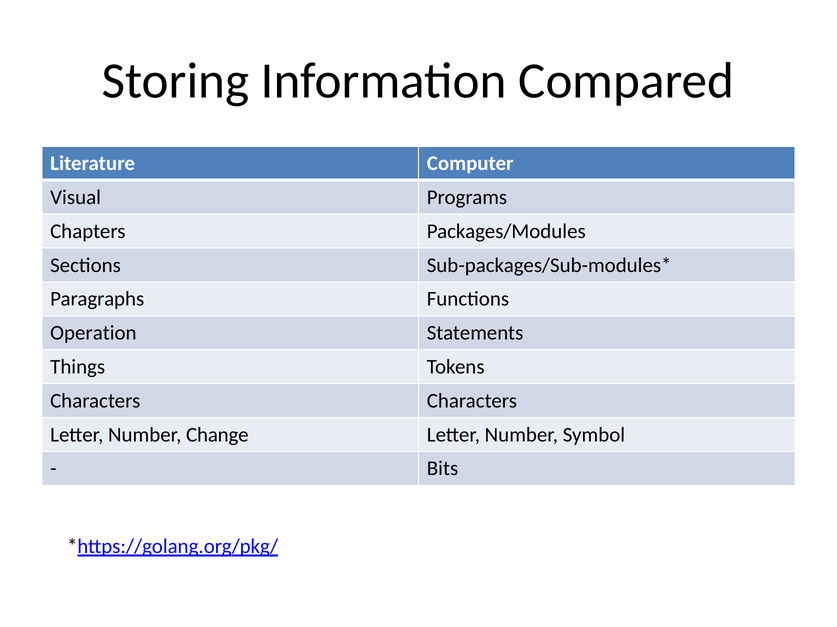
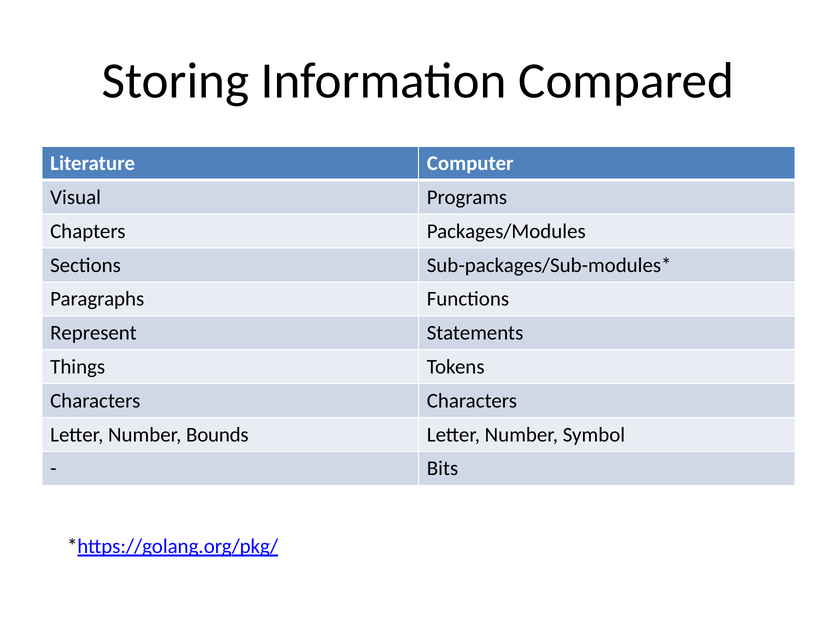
Operation: Operation -> Represent
Change: Change -> Bounds
